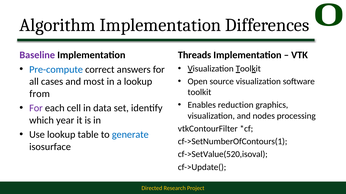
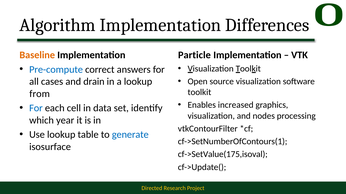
Baseline colour: purple -> orange
Threads: Threads -> Particle
most: most -> drain
reduction: reduction -> increased
For at (36, 108) colour: purple -> blue
cf->SetValue(520,isoval: cf->SetValue(520,isoval -> cf->SetValue(175,isoval
